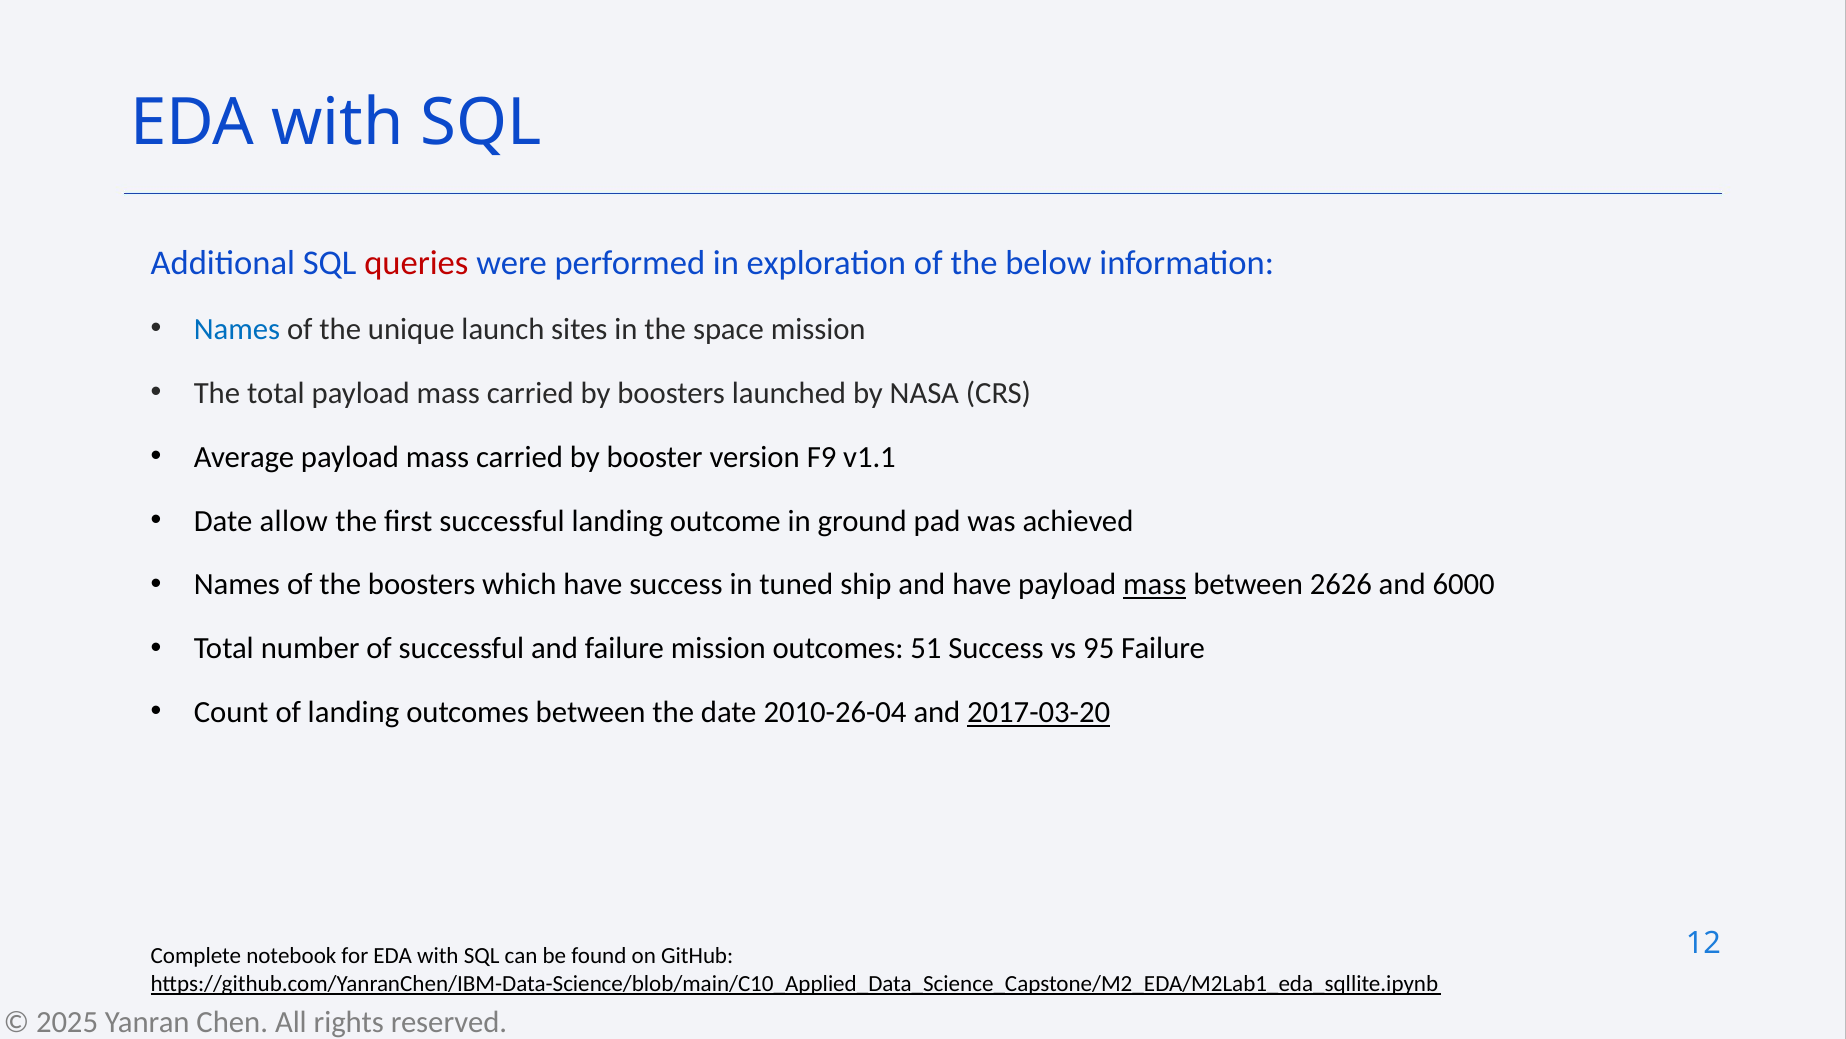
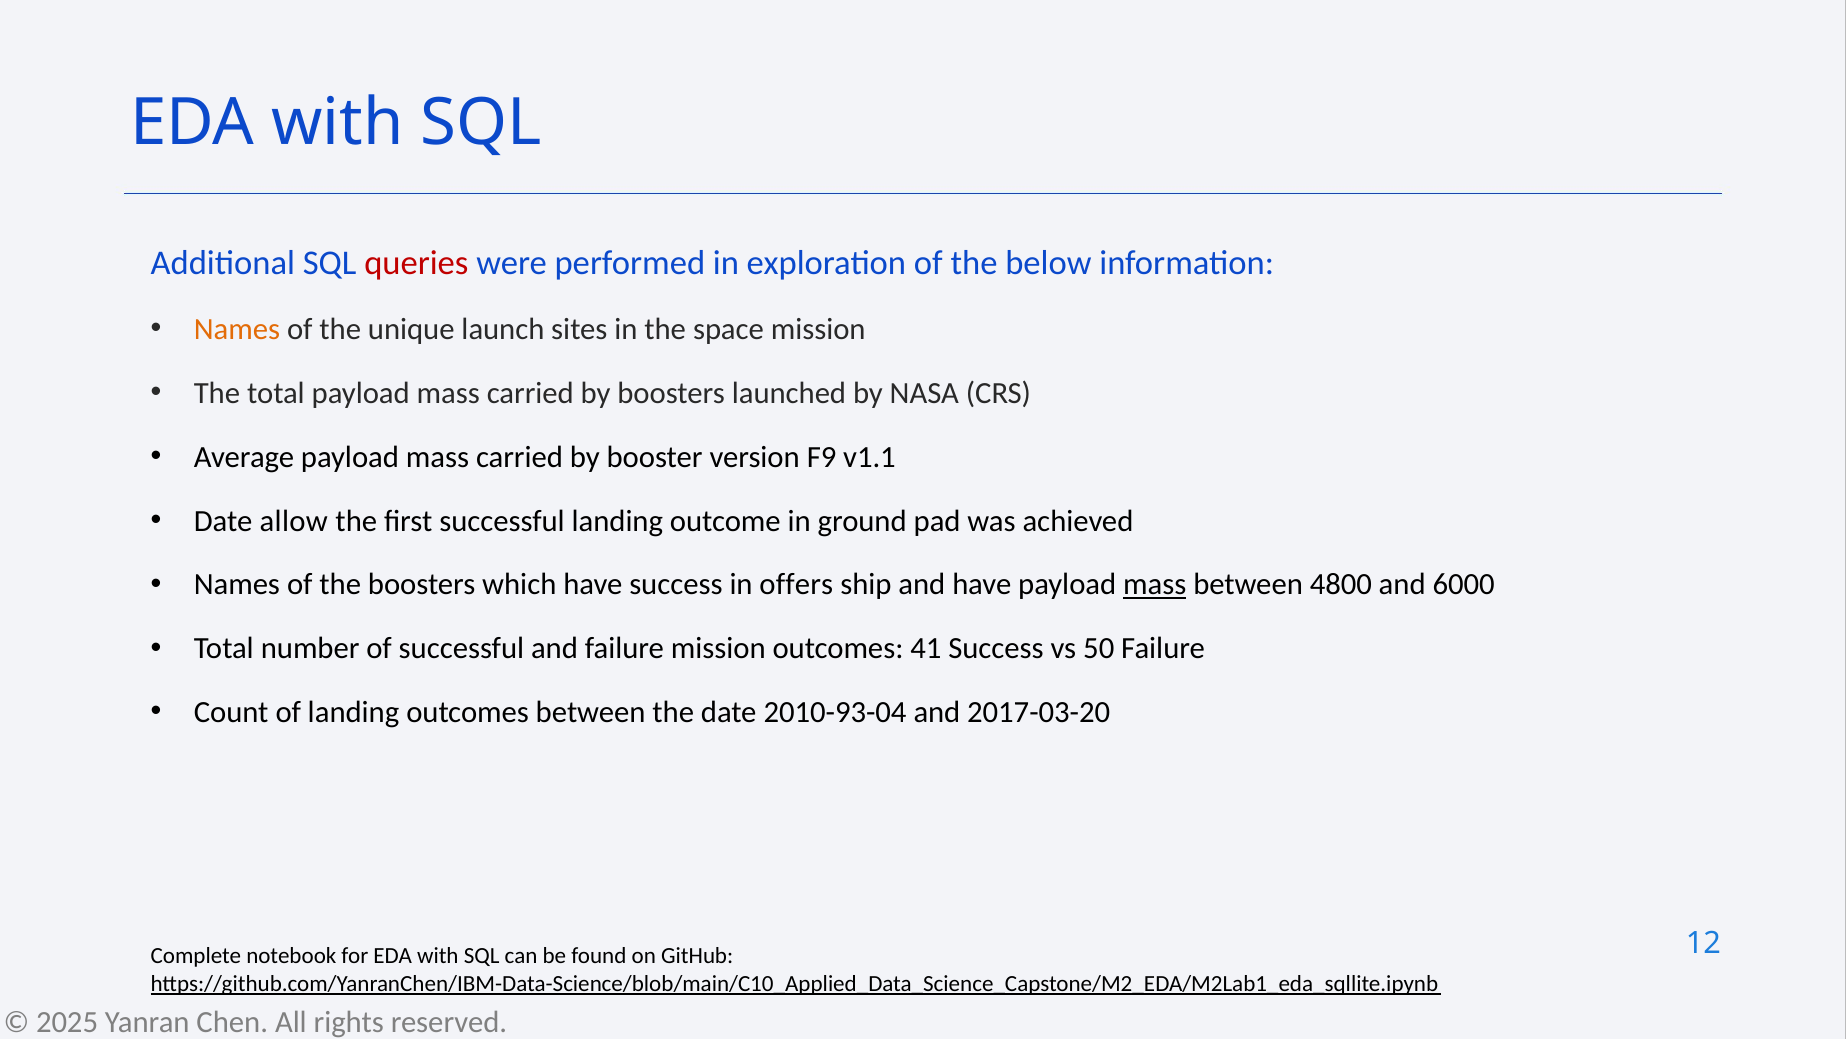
Names at (237, 329) colour: blue -> orange
tuned: tuned -> offers
2626: 2626 -> 4800
51: 51 -> 41
95: 95 -> 50
2010-26-04: 2010-26-04 -> 2010-93-04
2017-03-20 underline: present -> none
